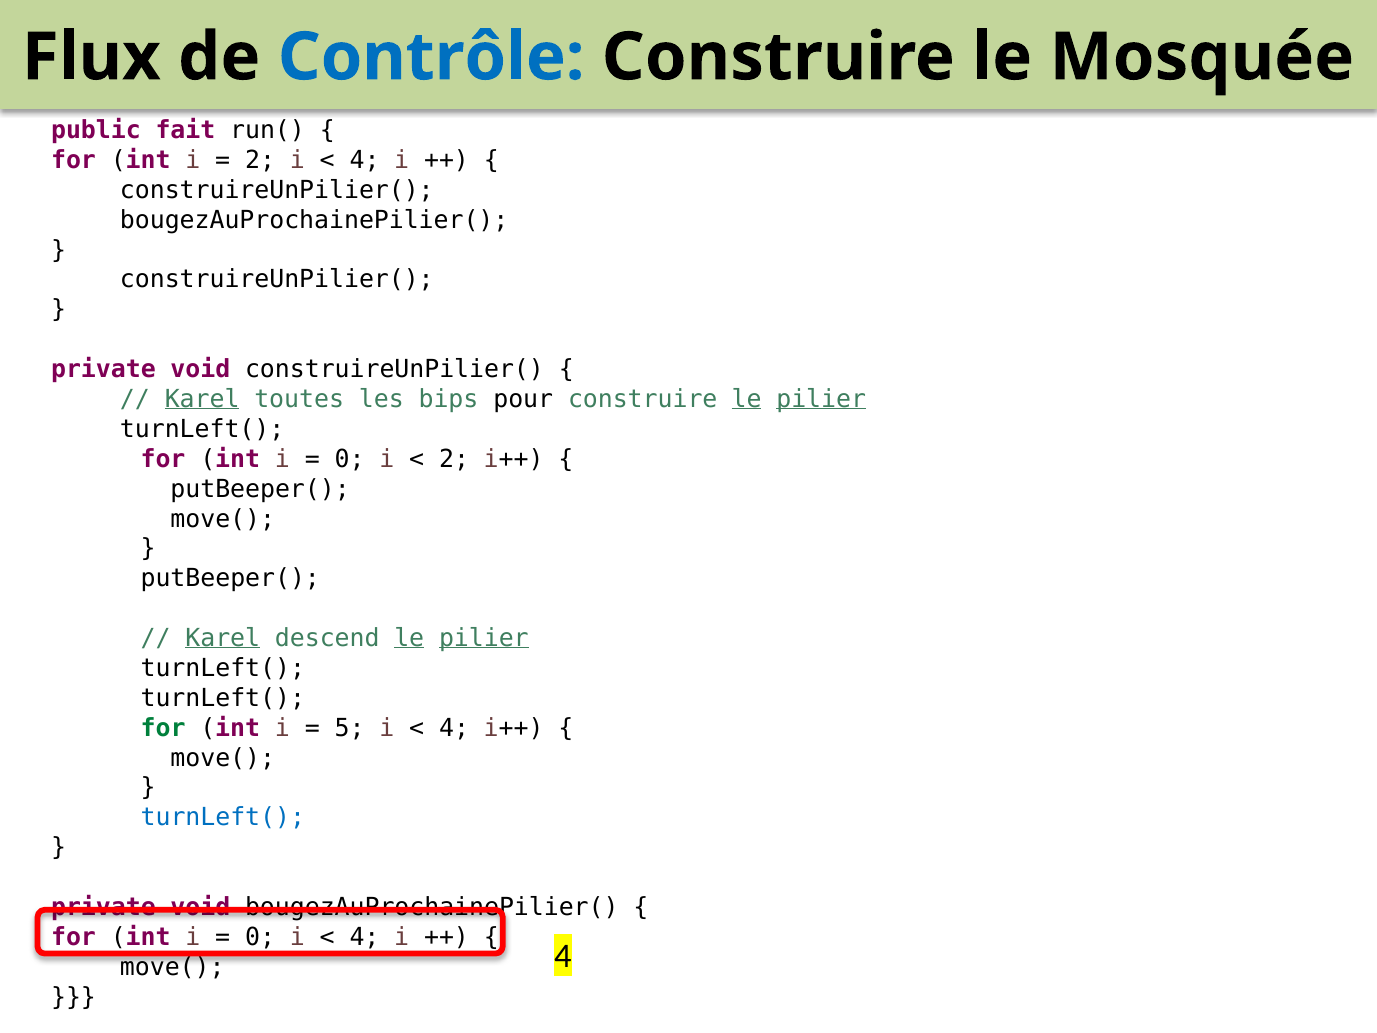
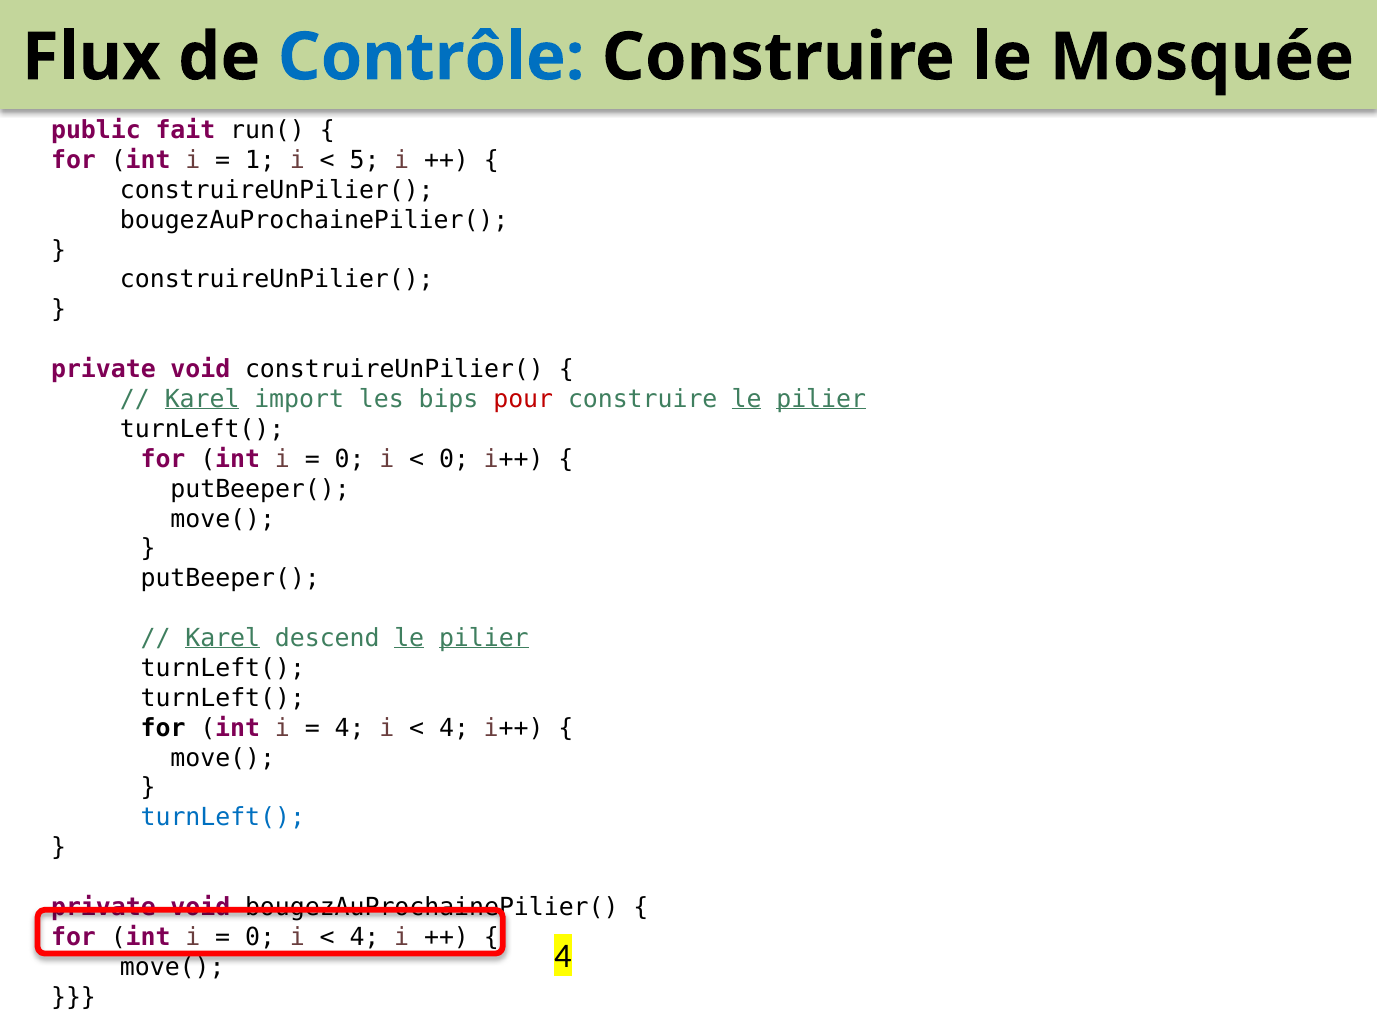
2 at (260, 160): 2 -> 1
4 at (365, 160): 4 -> 5
toutes: toutes -> import
pour colour: black -> red
2 at (454, 459): 2 -> 0
for at (163, 728) colour: green -> black
5 at (350, 728): 5 -> 4
